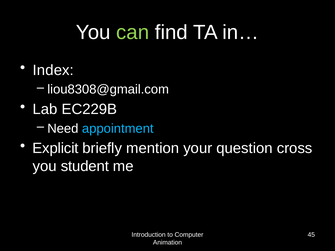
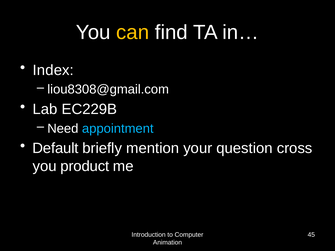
can colour: light green -> yellow
Explicit: Explicit -> Default
student: student -> product
